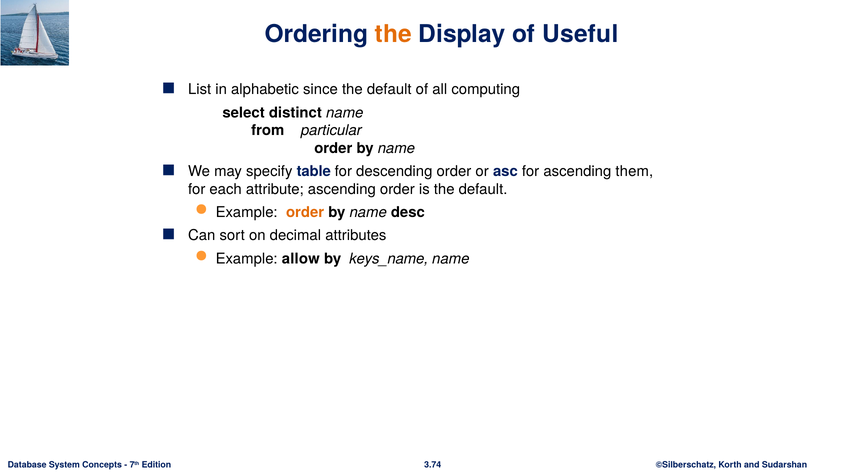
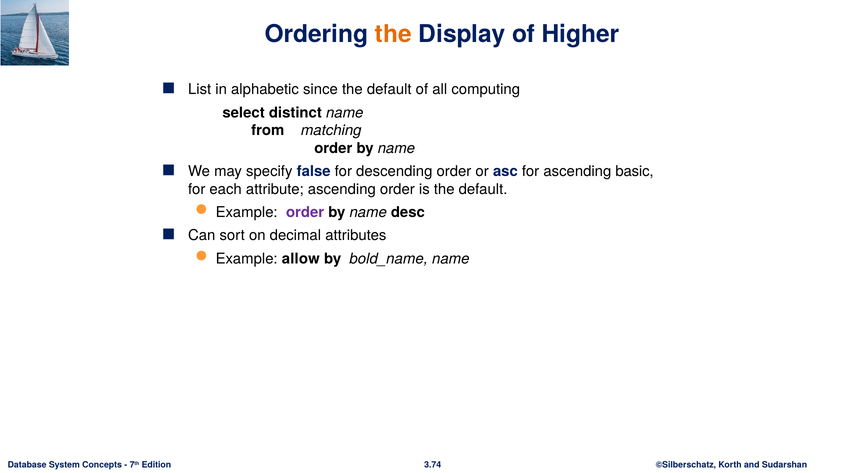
Useful: Useful -> Higher
particular: particular -> matching
table: table -> false
them: them -> basic
order at (305, 212) colour: orange -> purple
keys_name: keys_name -> bold_name
